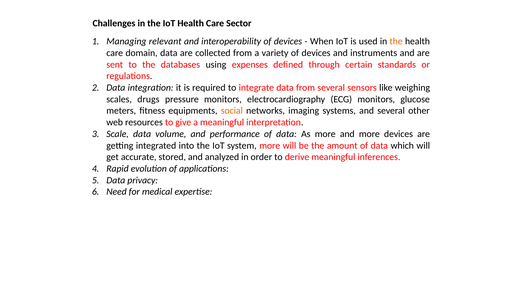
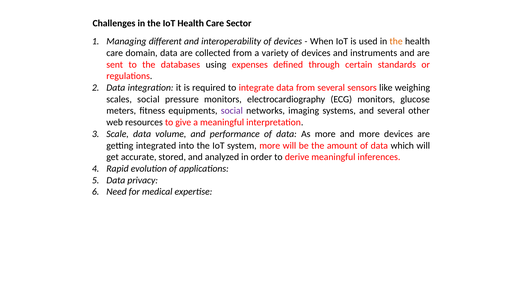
relevant: relevant -> different
scales drugs: drugs -> social
social at (232, 111) colour: orange -> purple
